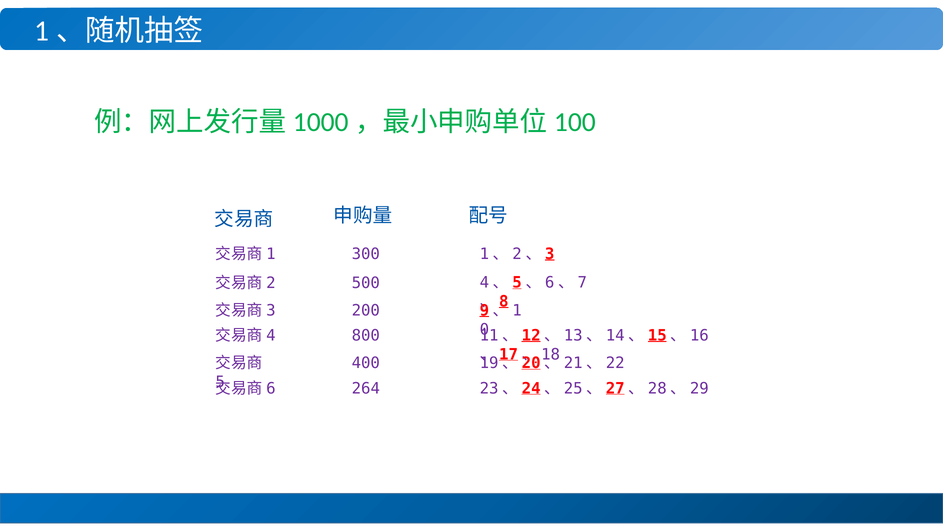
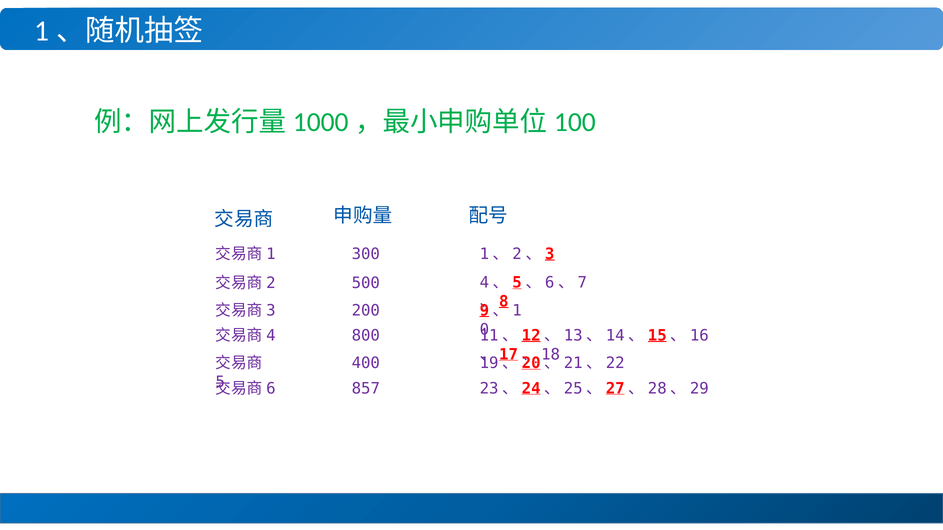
264: 264 -> 857
